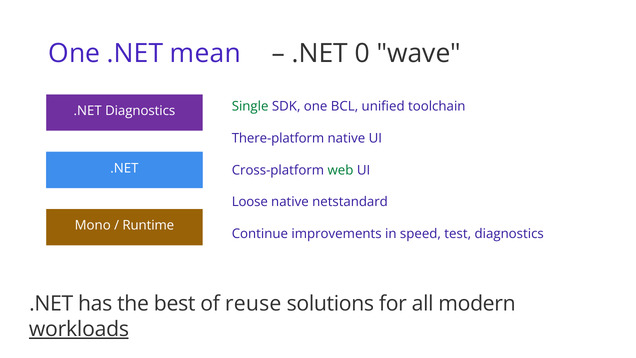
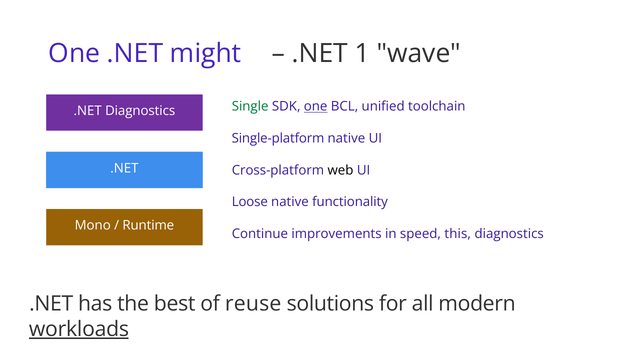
mean: mean -> might
0: 0 -> 1
one at (316, 106) underline: none -> present
There-platform: There-platform -> Single-platform
web colour: green -> black
netstandard: netstandard -> functionality
test: test -> this
